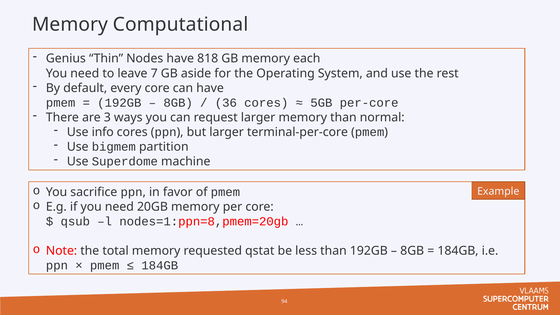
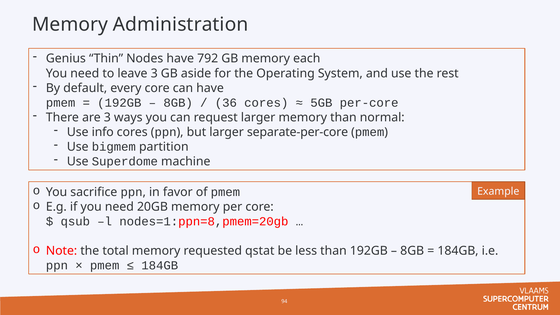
Computational: Computational -> Administration
818: 818 -> 792
leave 7: 7 -> 3
terminal-per-core: terminal-per-core -> separate-per-core
